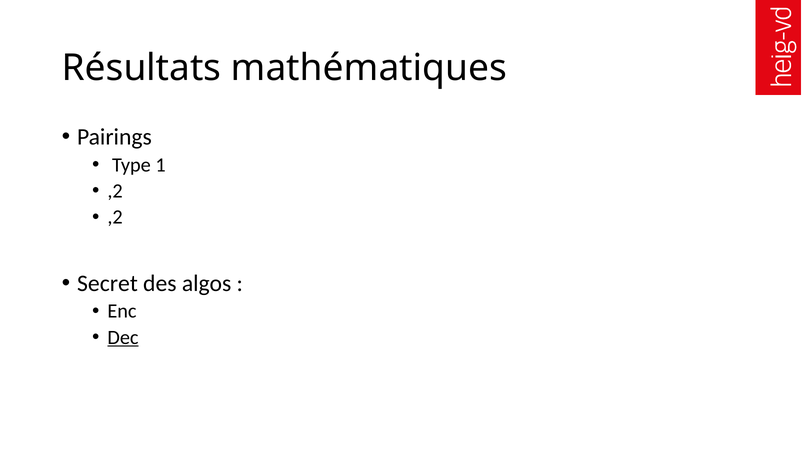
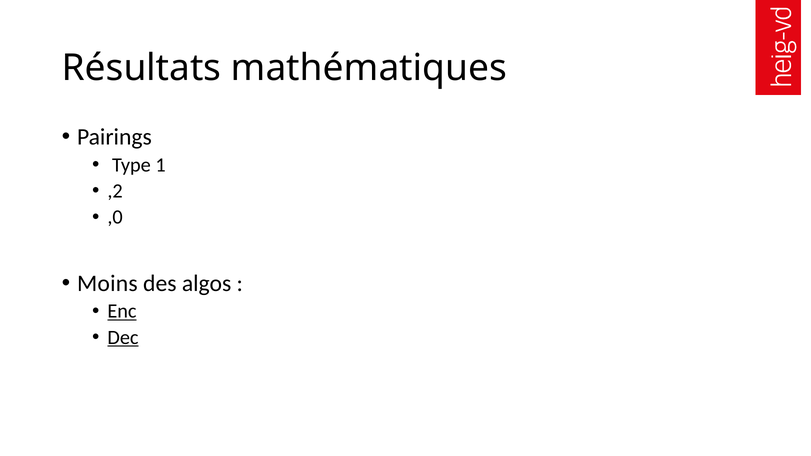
,2 at (115, 217): ,2 -> ,0
Secret: Secret -> Moins
Enc underline: none -> present
